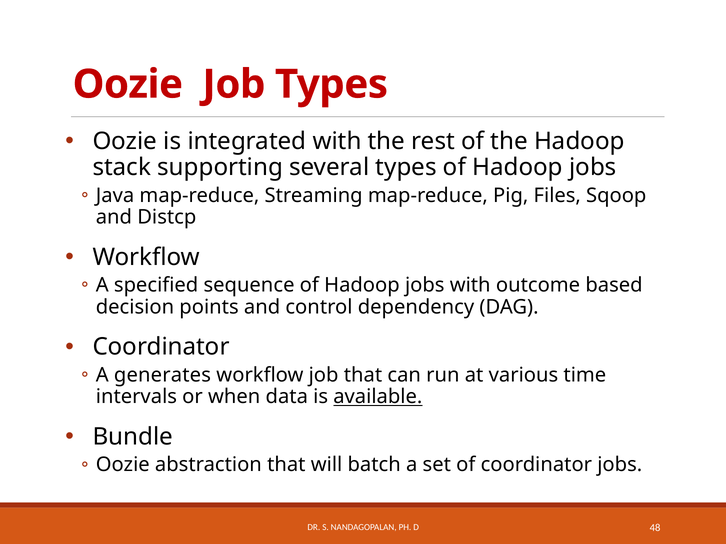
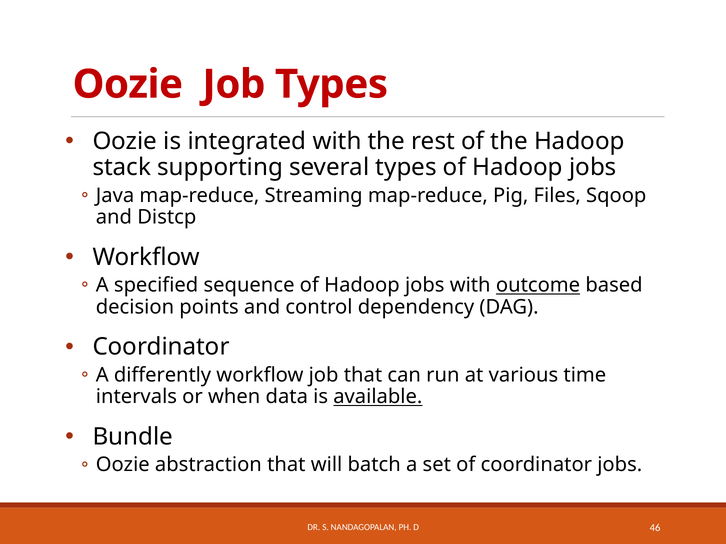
outcome underline: none -> present
generates: generates -> differently
48: 48 -> 46
